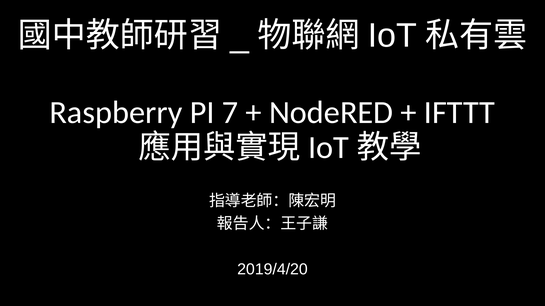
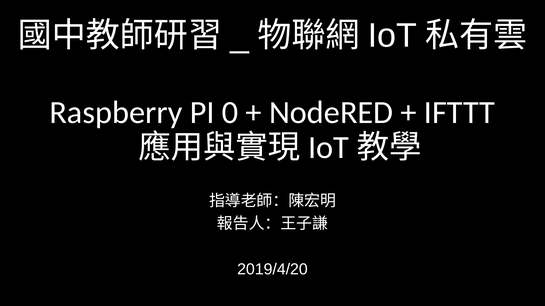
7: 7 -> 0
